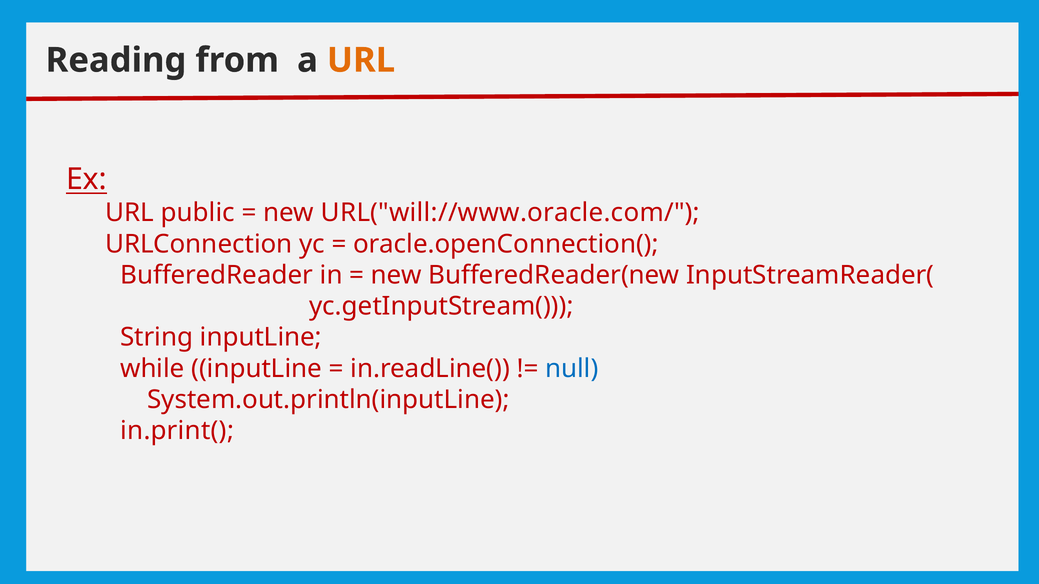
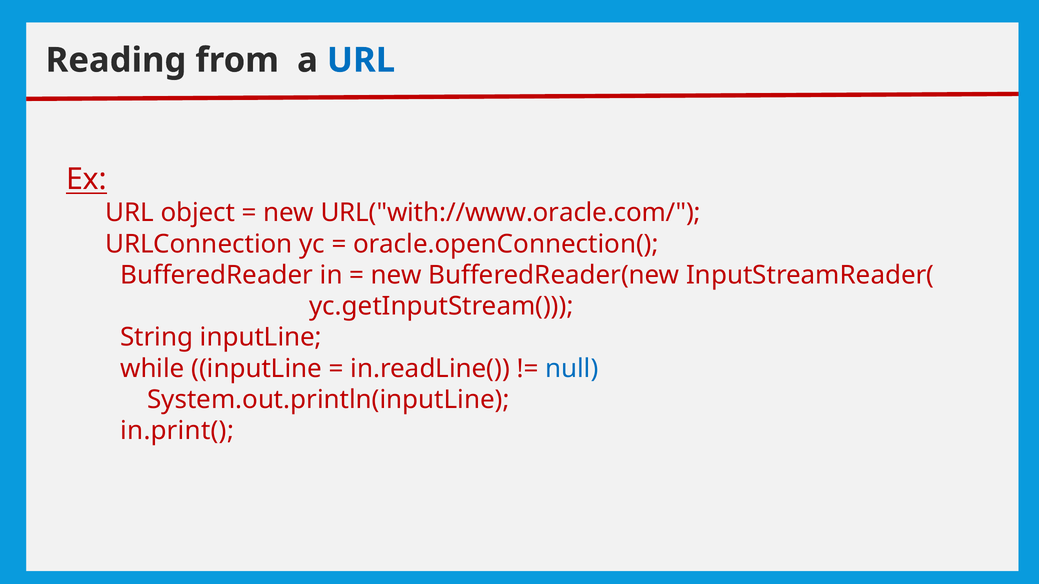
URL at (361, 60) colour: orange -> blue
public: public -> object
URL("will://www.oracle.com/: URL("will://www.oracle.com/ -> URL("with://www.oracle.com/
